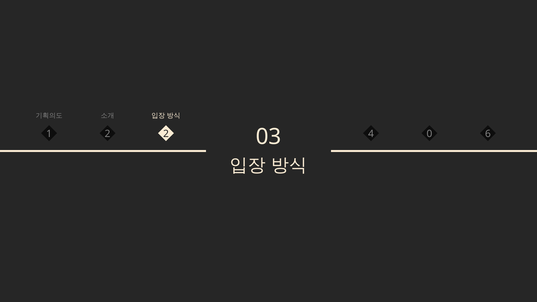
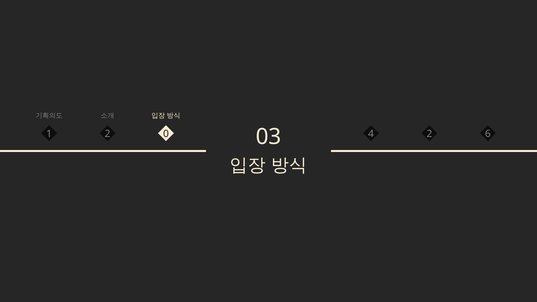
1 2: 2 -> 0
4 0: 0 -> 2
